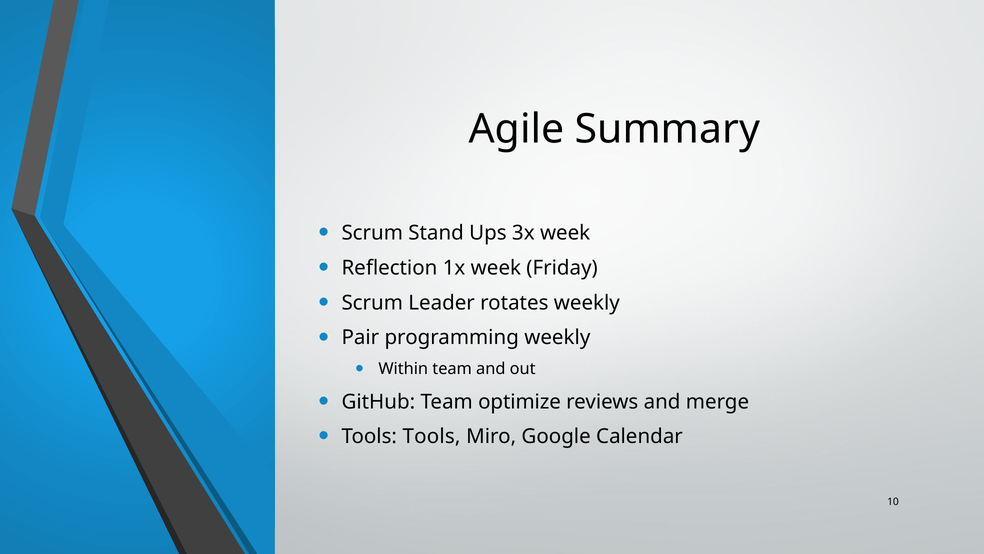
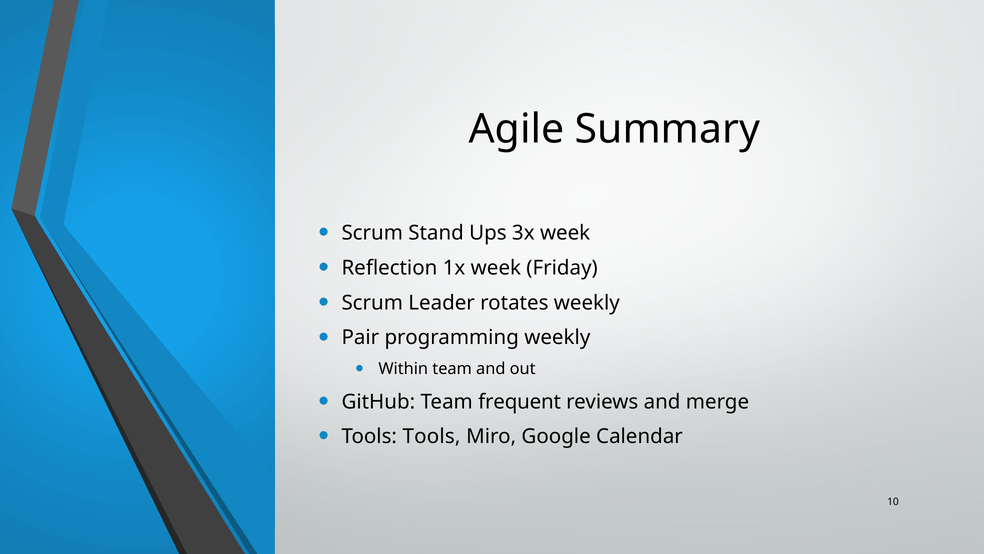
optimize: optimize -> frequent
